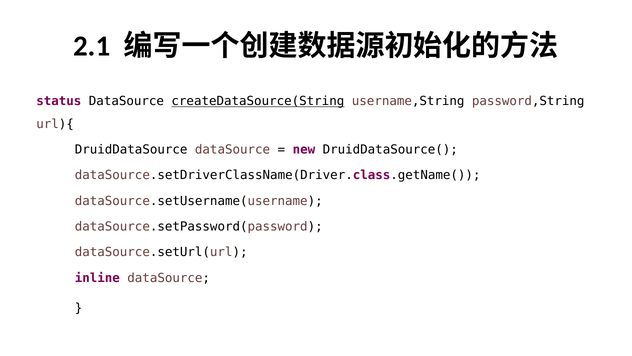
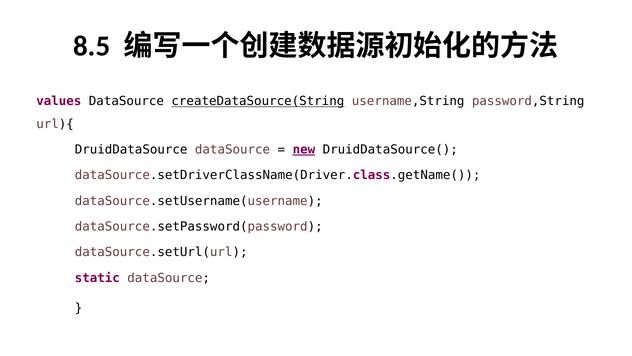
2.1: 2.1 -> 8.5
status: status -> values
new underline: none -> present
inline: inline -> static
